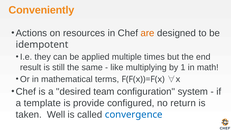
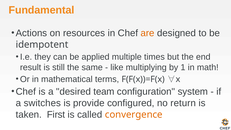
Conveniently: Conveniently -> Fundamental
template: template -> switches
Well: Well -> First
convergence colour: blue -> orange
